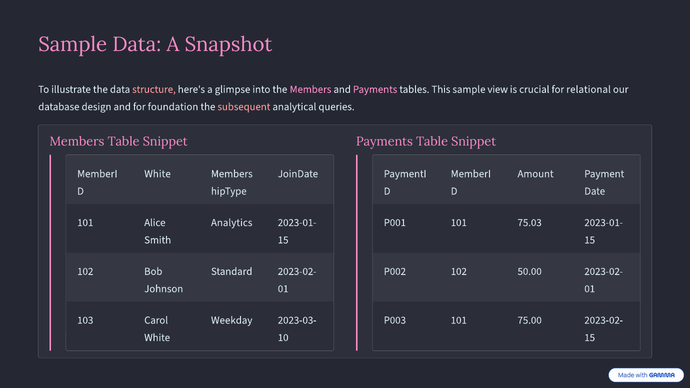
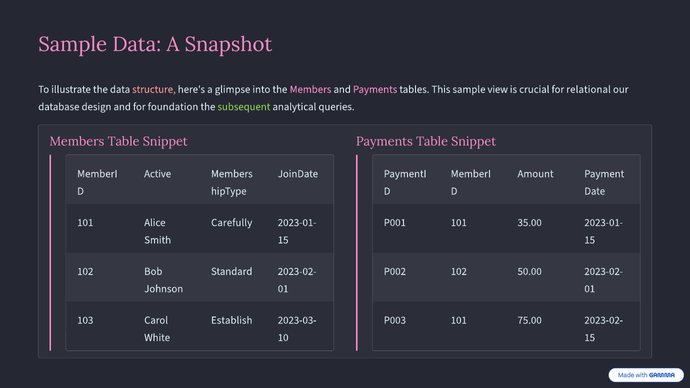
subsequent colour: pink -> light green
White at (158, 174): White -> Active
Analytics: Analytics -> Carefully
75.03: 75.03 -> 35.00
Weekday: Weekday -> Establish
